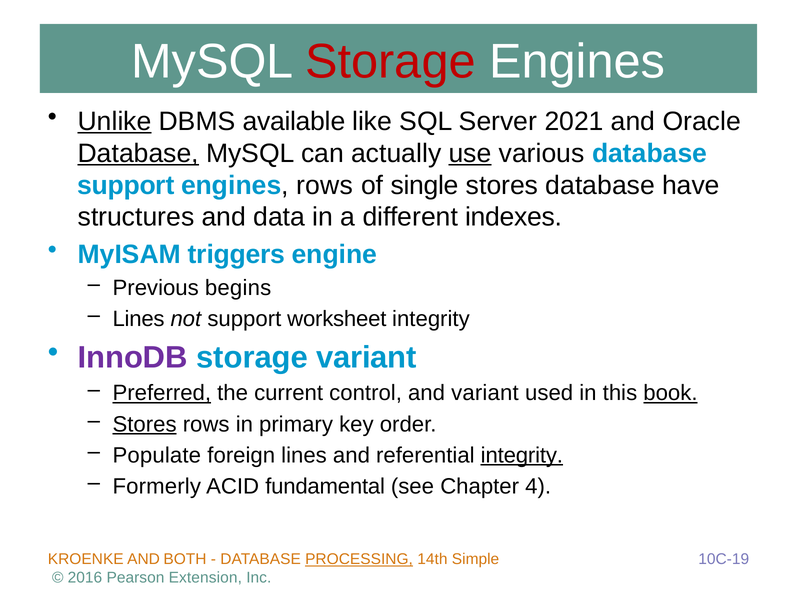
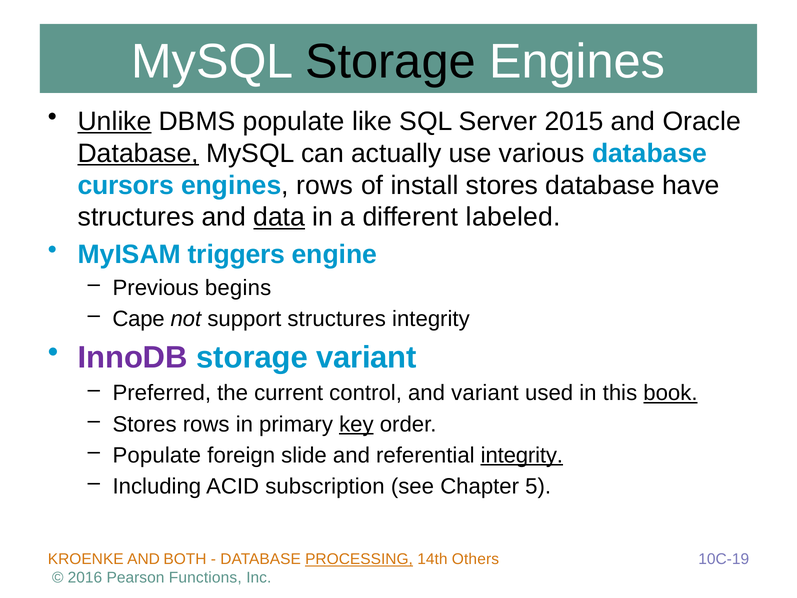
Storage at (390, 62) colour: red -> black
DBMS available: available -> populate
2021: 2021 -> 2015
use underline: present -> none
support at (126, 185): support -> cursors
single: single -> install
data underline: none -> present
indexes: indexes -> labeled
Lines at (139, 319): Lines -> Cape
support worksheet: worksheet -> structures
Preferred underline: present -> none
Stores at (145, 424) underline: present -> none
key underline: none -> present
foreign lines: lines -> slide
Formerly: Formerly -> Including
fundamental: fundamental -> subscription
4: 4 -> 5
Simple: Simple -> Others
Extension: Extension -> Functions
